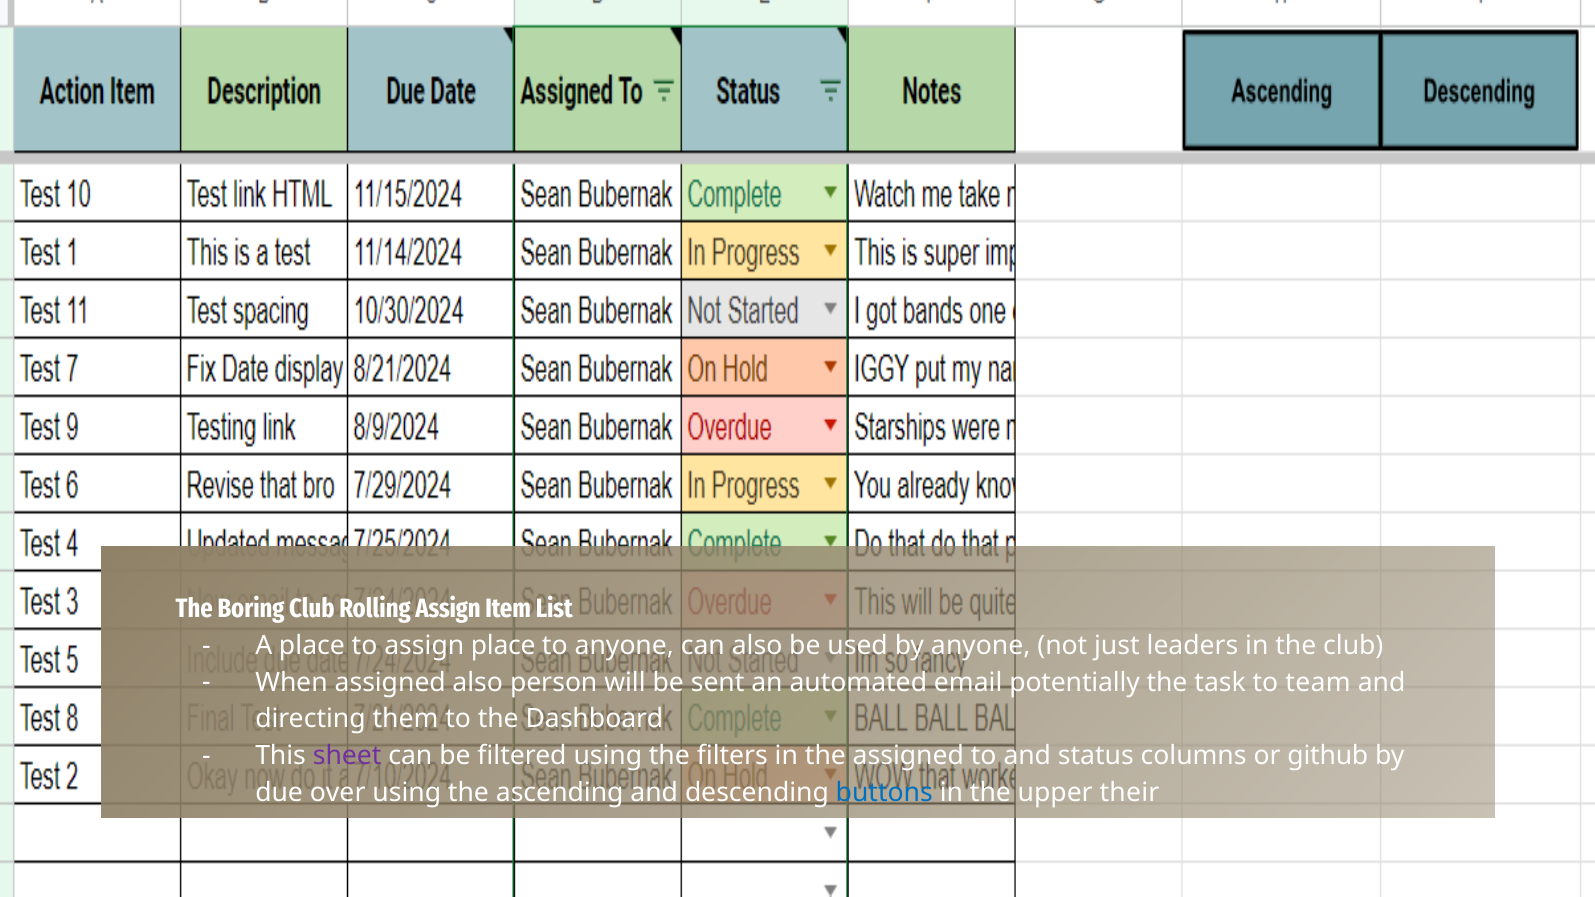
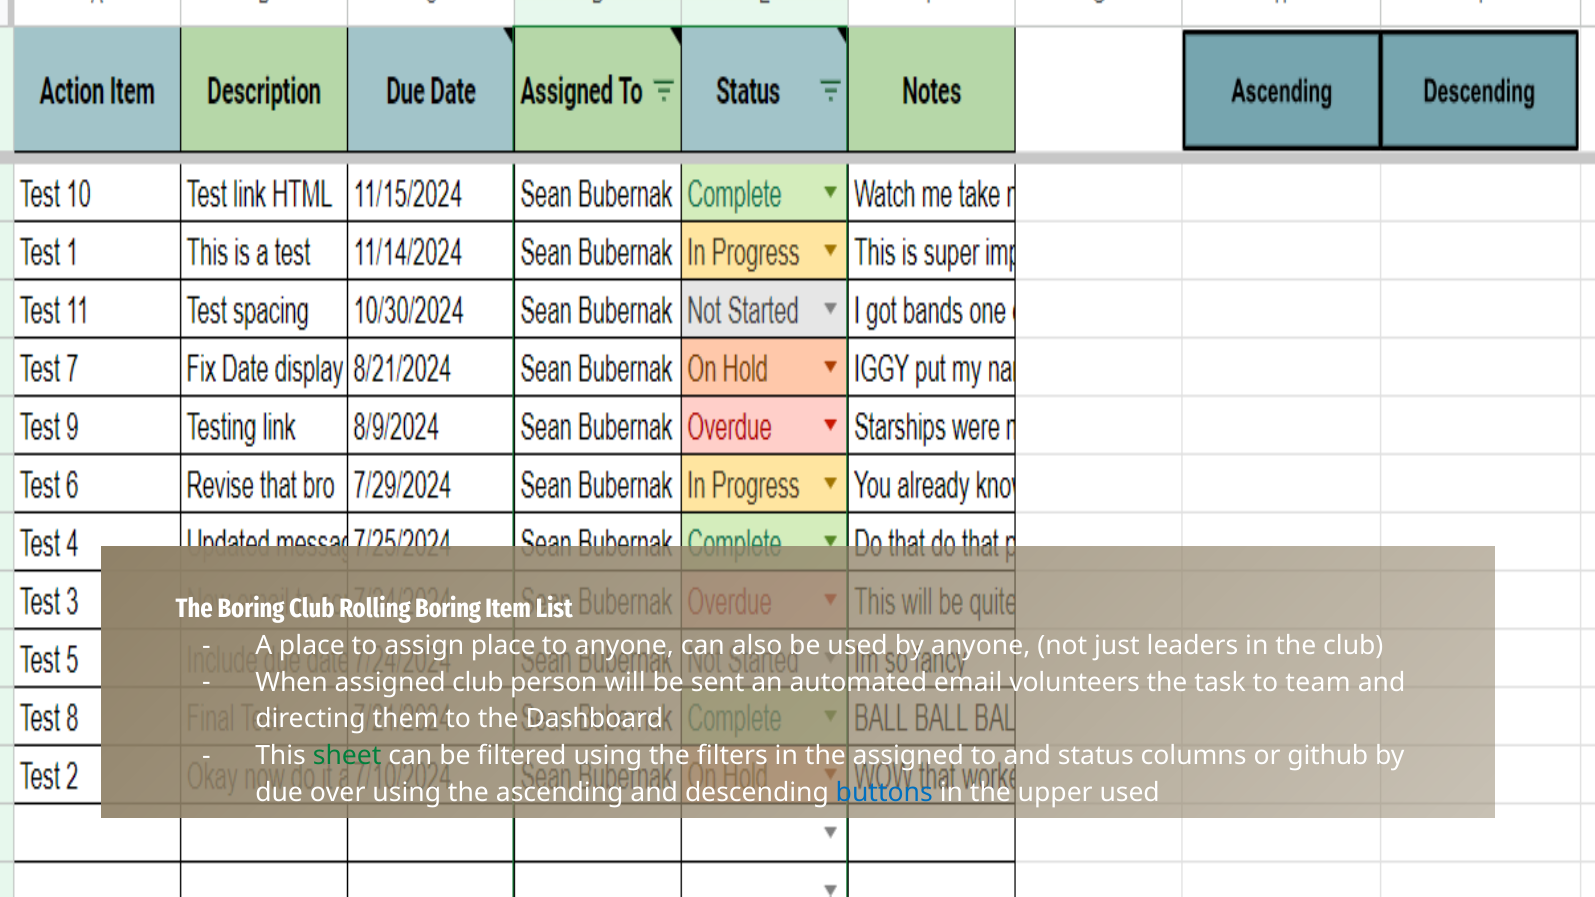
Rolling Assign: Assign -> Boring
assigned also: also -> club
potentially: potentially -> volunteers
sheet colour: purple -> green
upper their: their -> used
